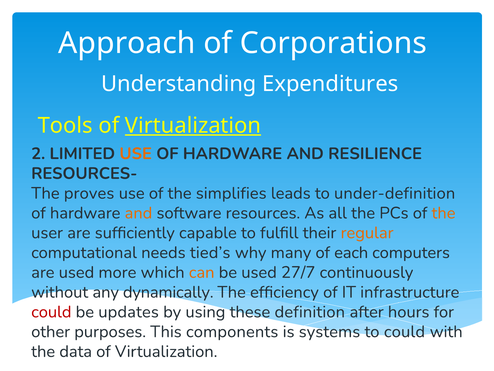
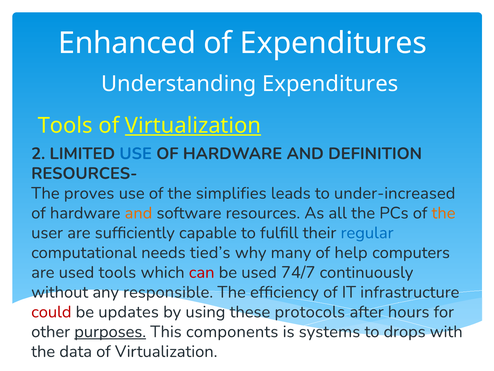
Approach: Approach -> Enhanced
of Corporations: Corporations -> Expenditures
USE at (136, 153) colour: orange -> blue
RESILIENCE: RESILIENCE -> DEFINITION
under-definition: under-definition -> under-increased
regular colour: orange -> blue
each: each -> help
used more: more -> tools
can colour: orange -> red
27/7: 27/7 -> 74/7
dynamically: dynamically -> responsible
definition: definition -> protocols
purposes underline: none -> present
to could: could -> drops
